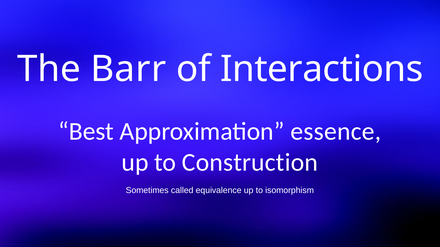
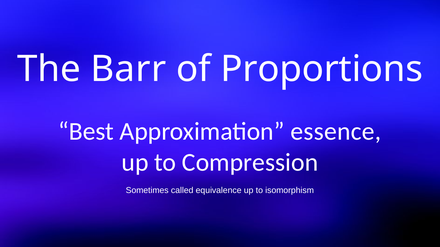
Interactions: Interactions -> Proportions
Construction: Construction -> Compression
